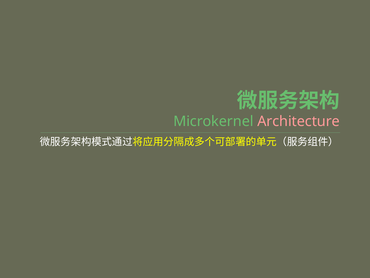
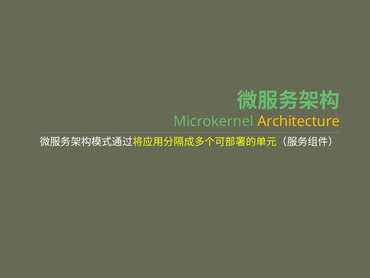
Architecture colour: pink -> yellow
